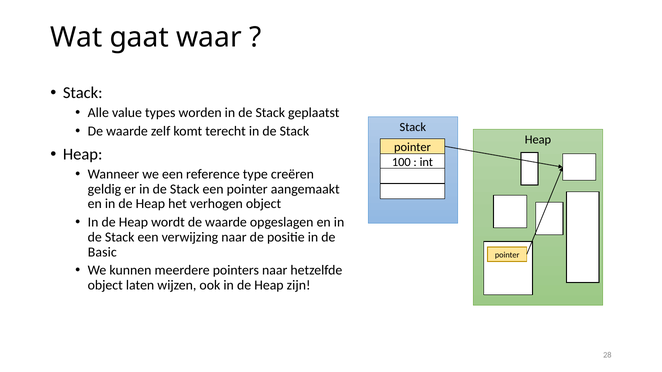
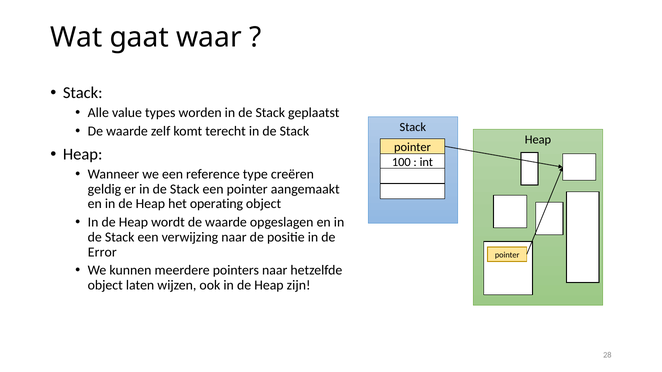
verhogen: verhogen -> operating
Basic: Basic -> Error
